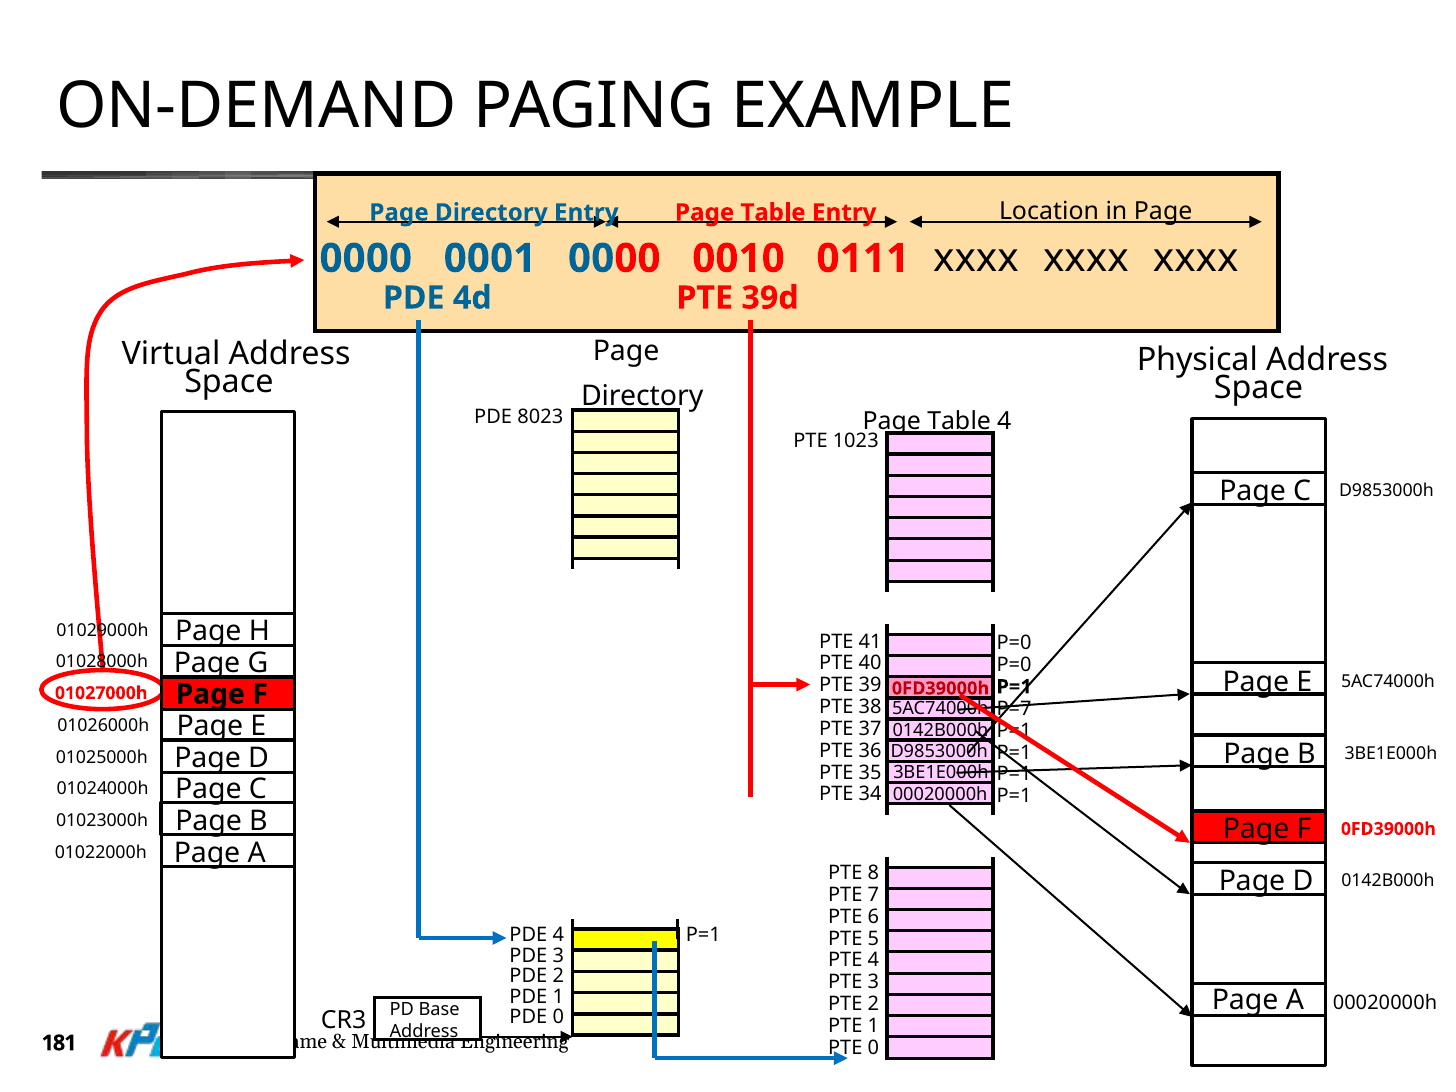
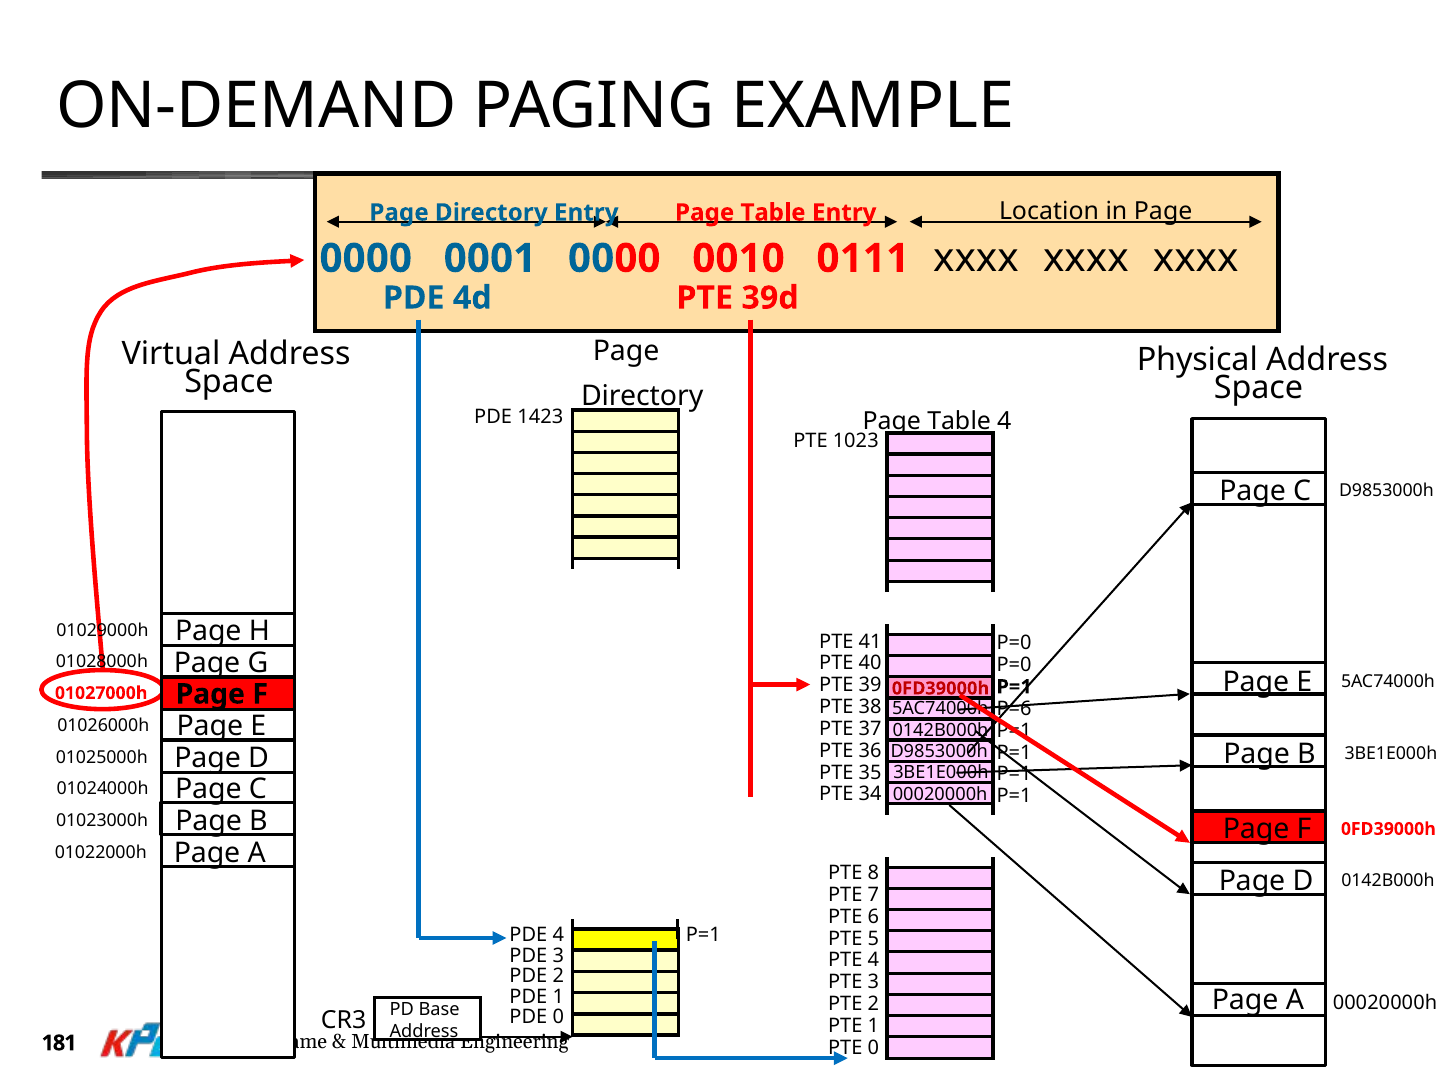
8023: 8023 -> 1423
P=7: P=7 -> P=6
